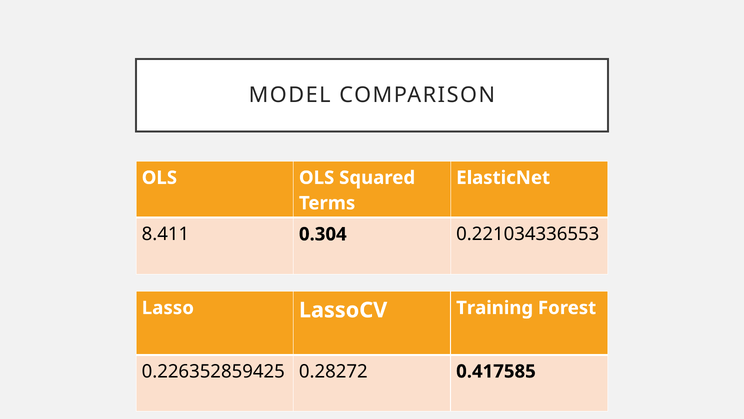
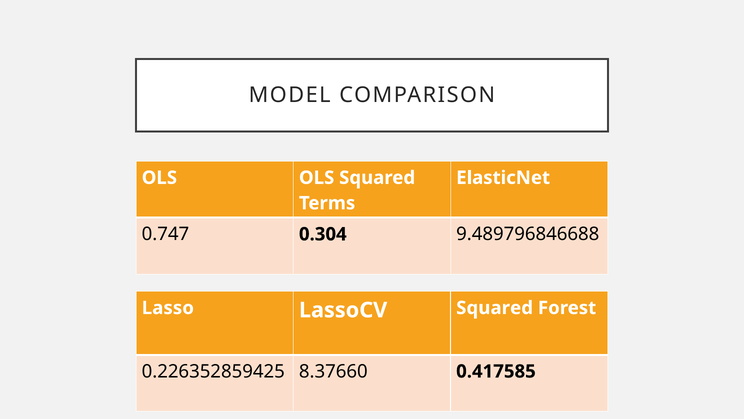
8.411: 8.411 -> 0.747
0.221034336553: 0.221034336553 -> 9.489796846688
LassoCV Training: Training -> Squared
0.28272: 0.28272 -> 8.37660
